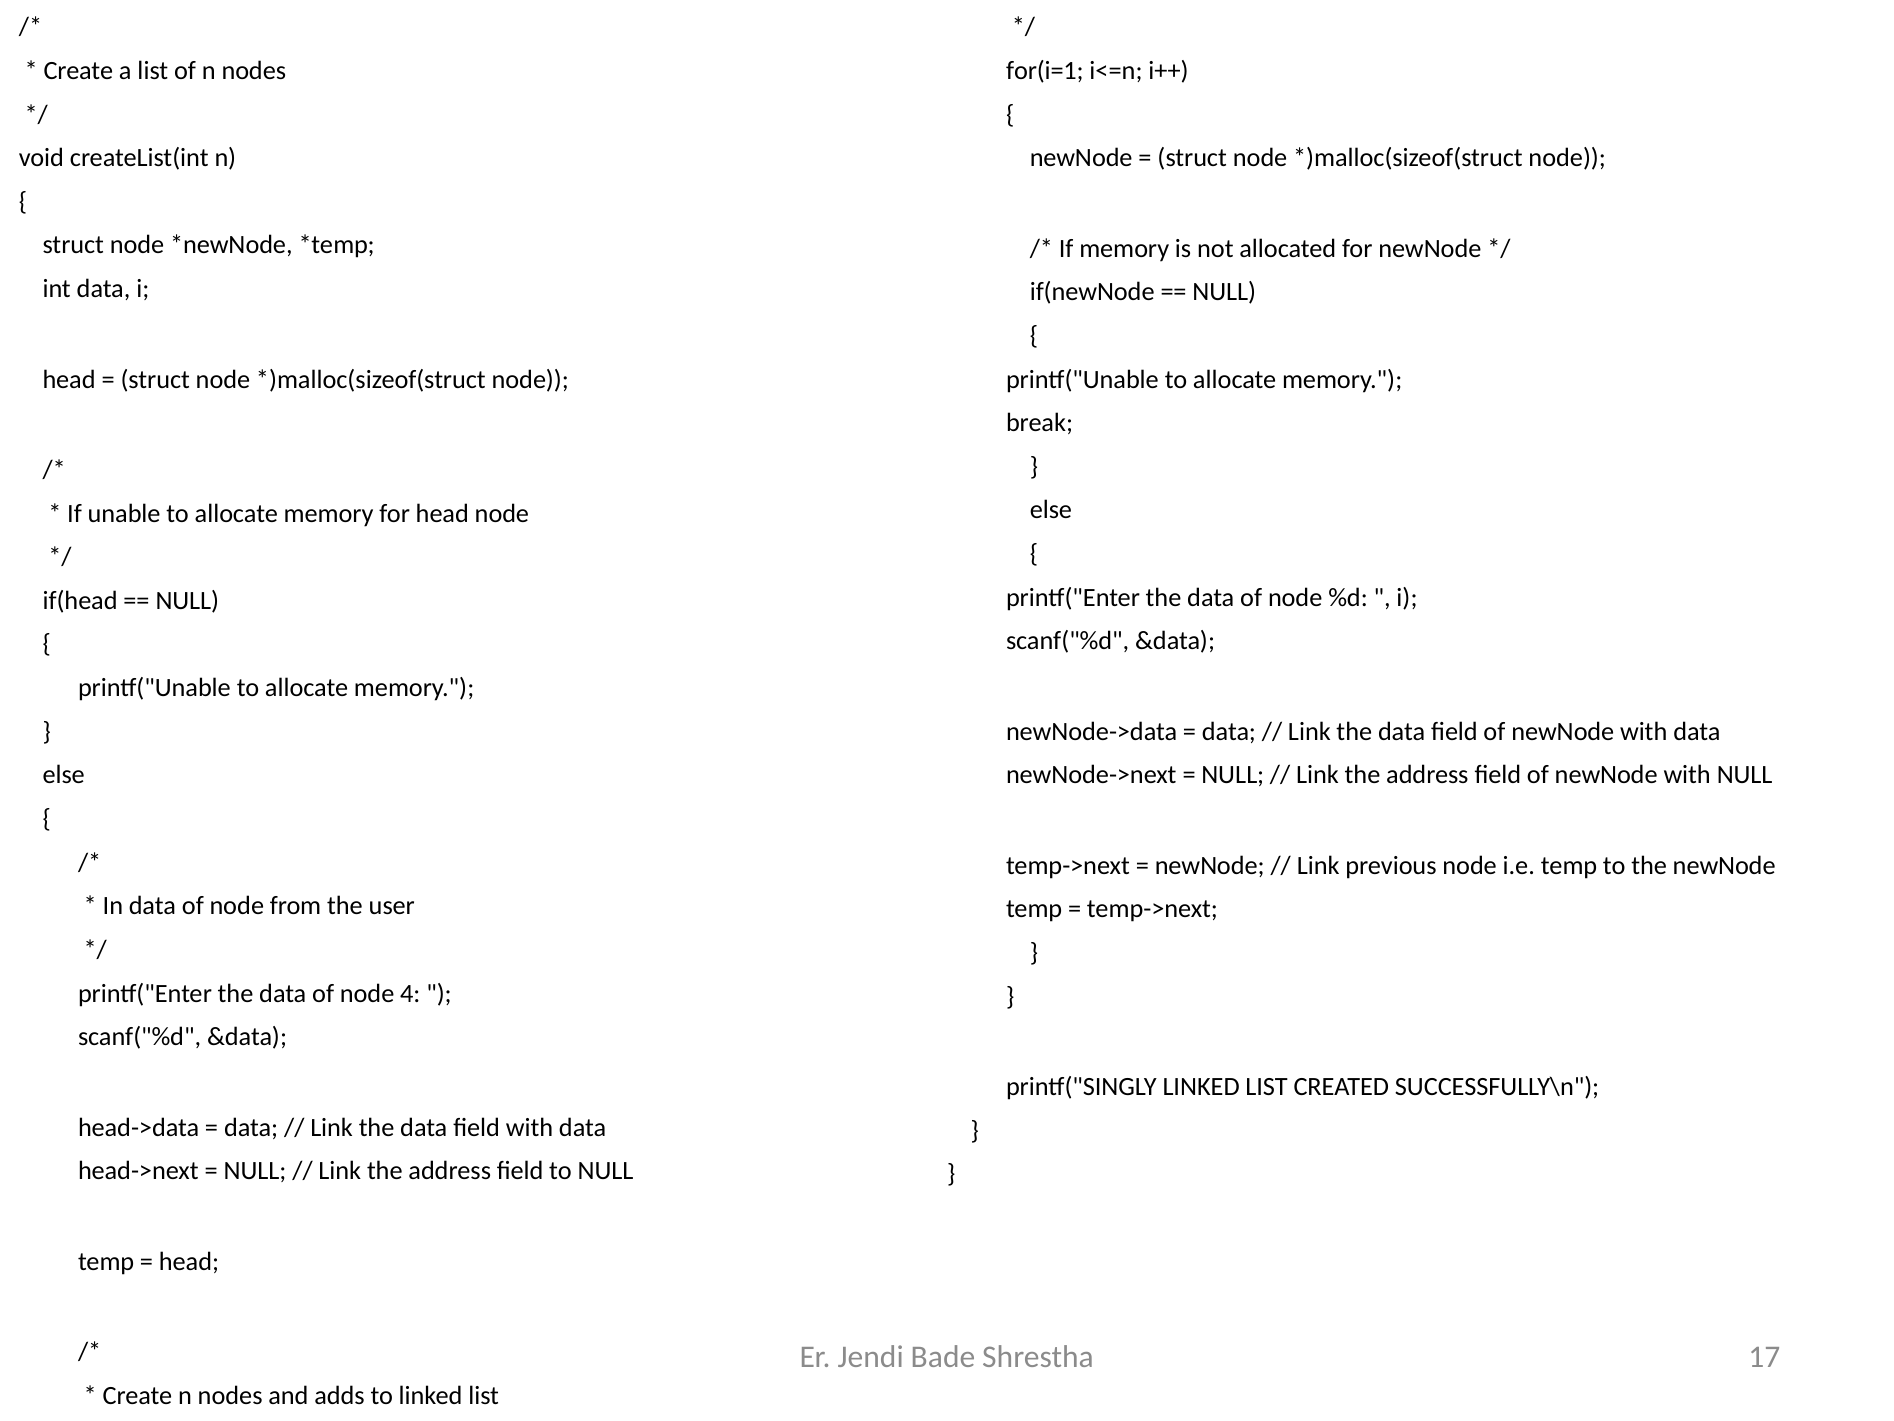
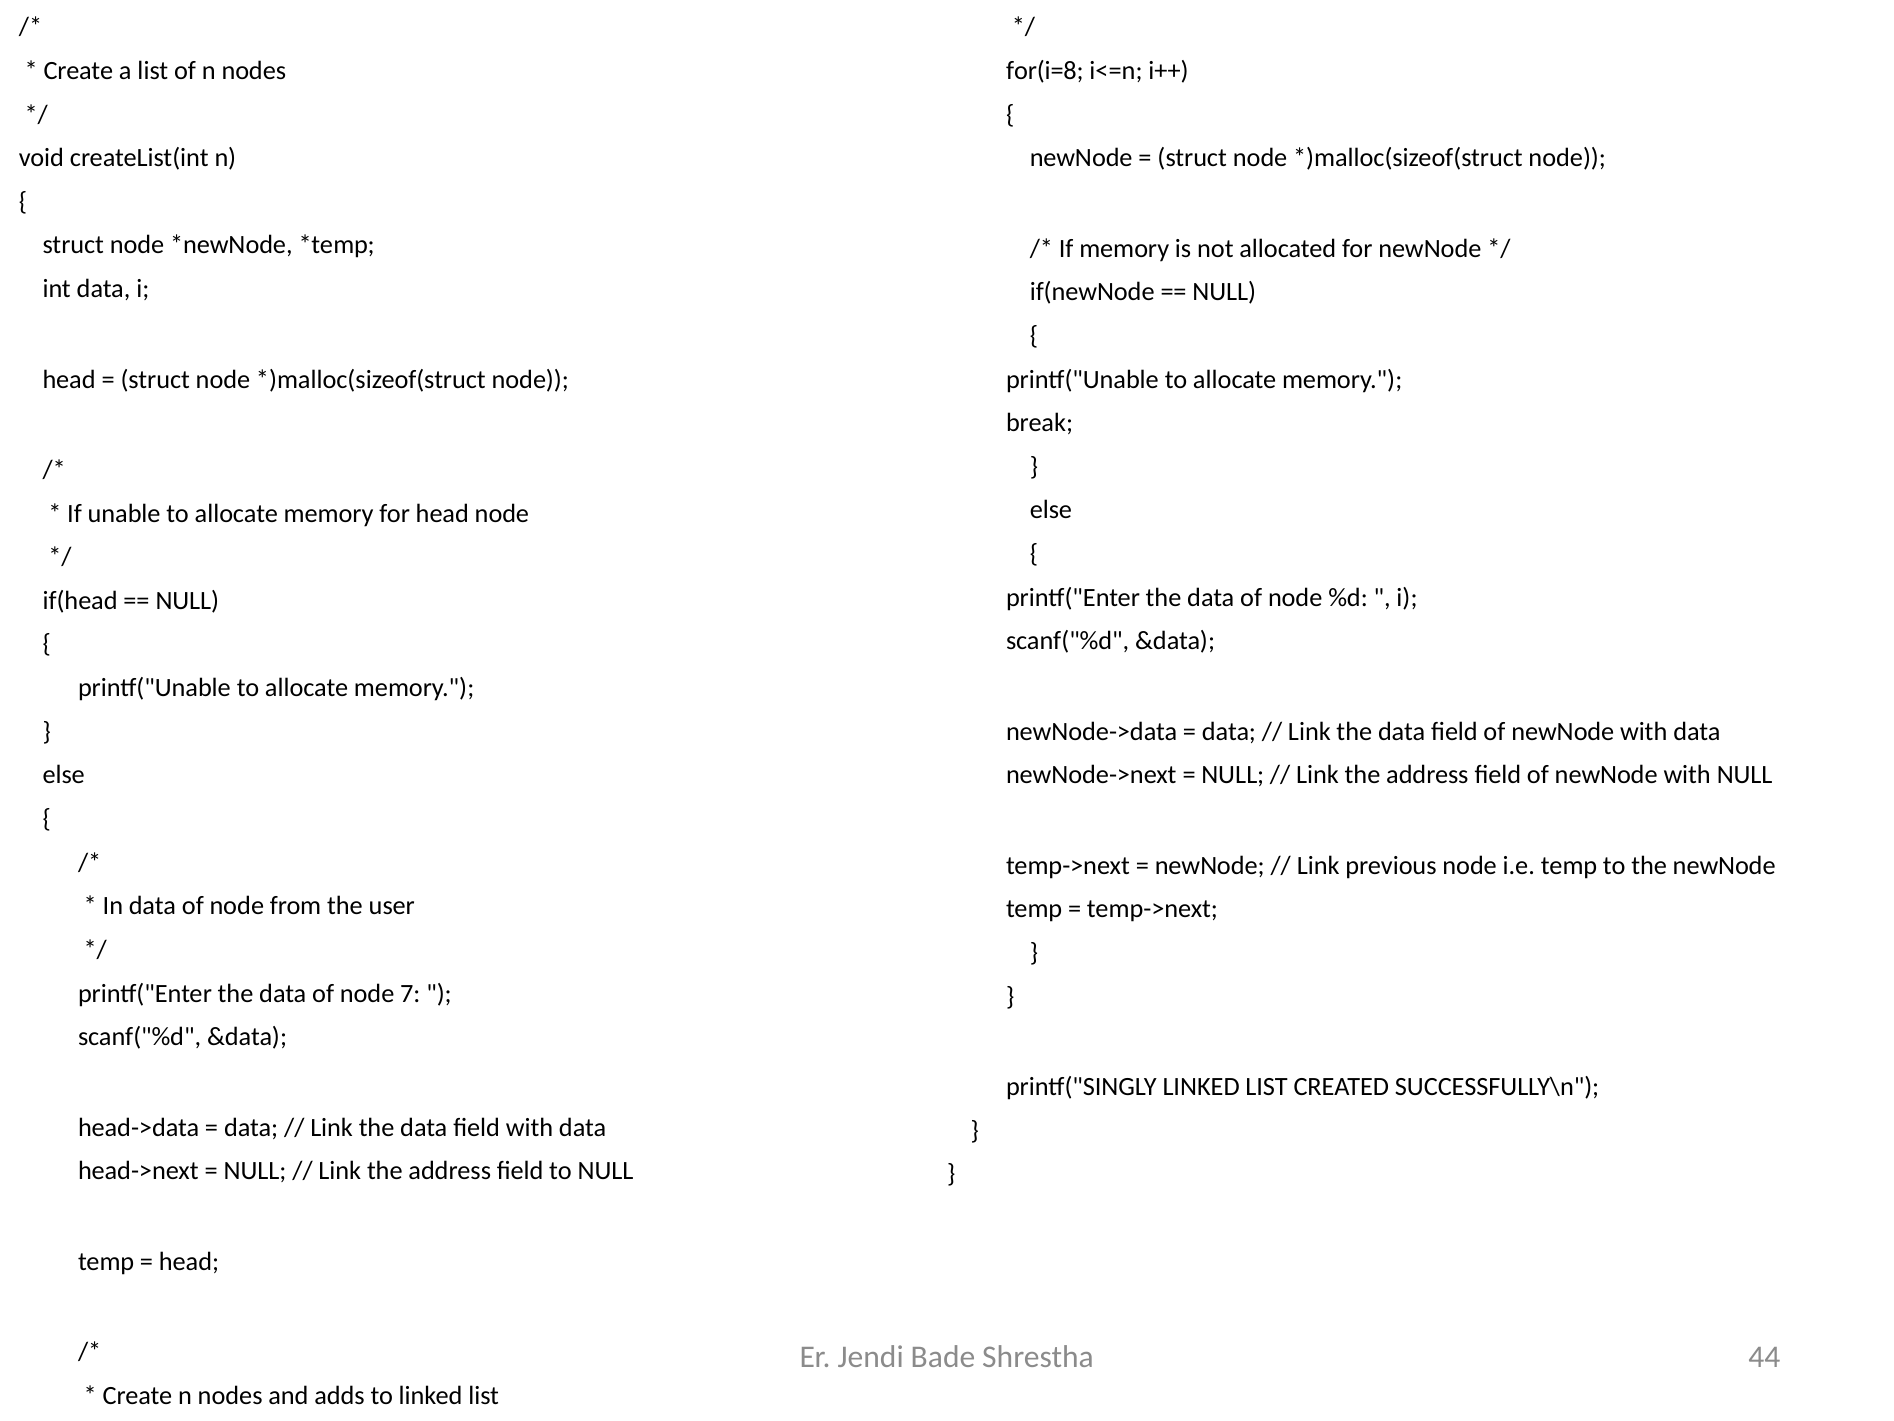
for(i=1: for(i=1 -> for(i=8
4: 4 -> 7
17: 17 -> 44
